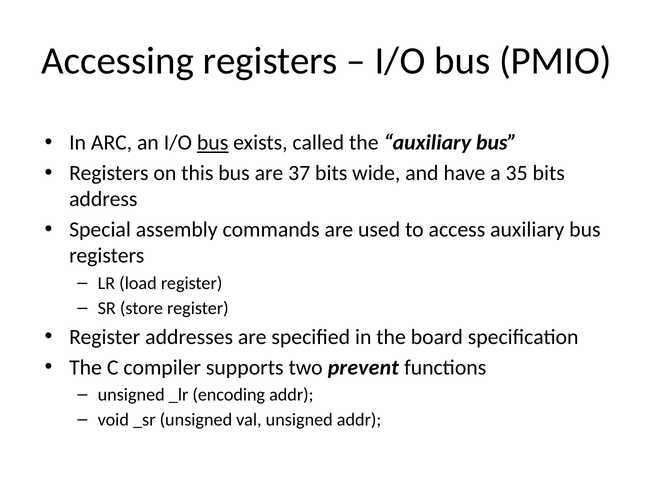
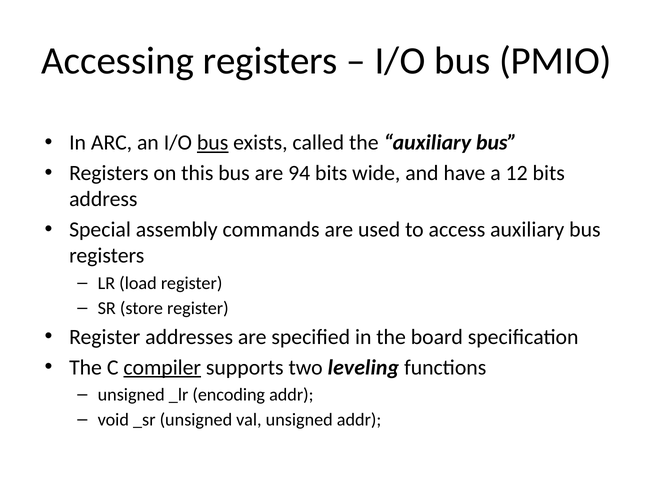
37: 37 -> 94
35: 35 -> 12
compiler underline: none -> present
prevent: prevent -> leveling
